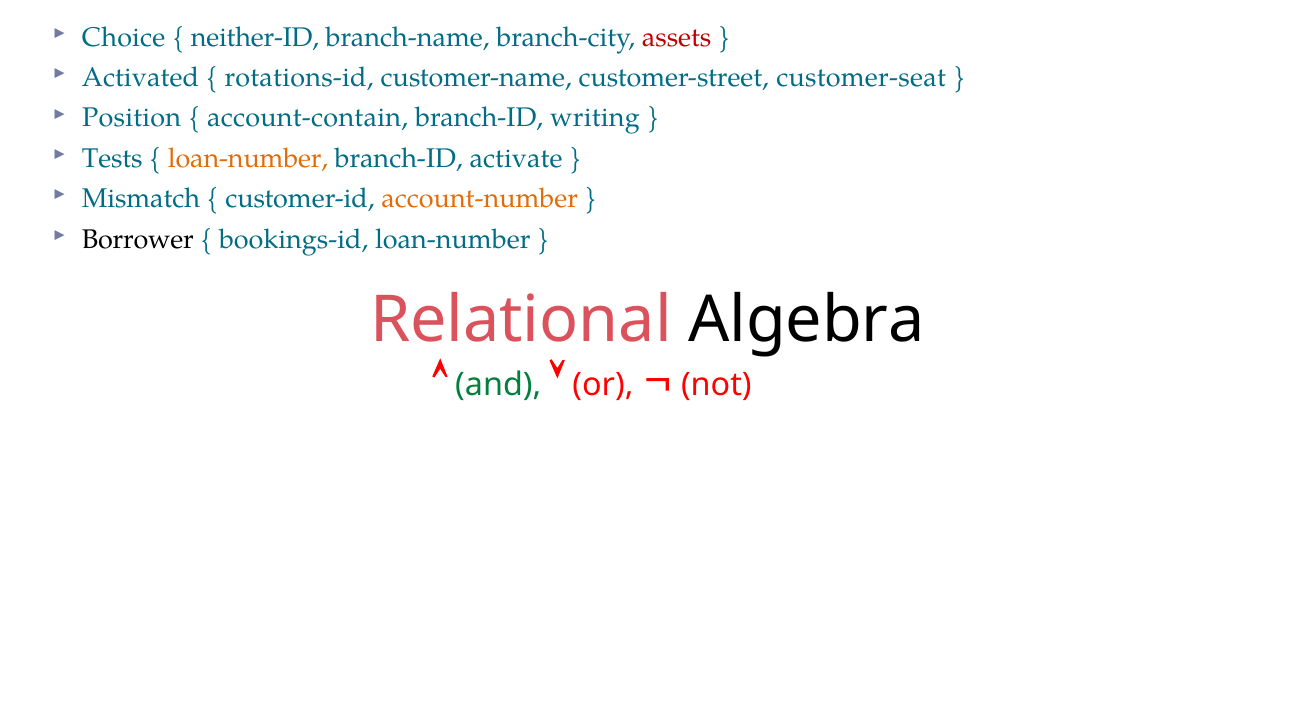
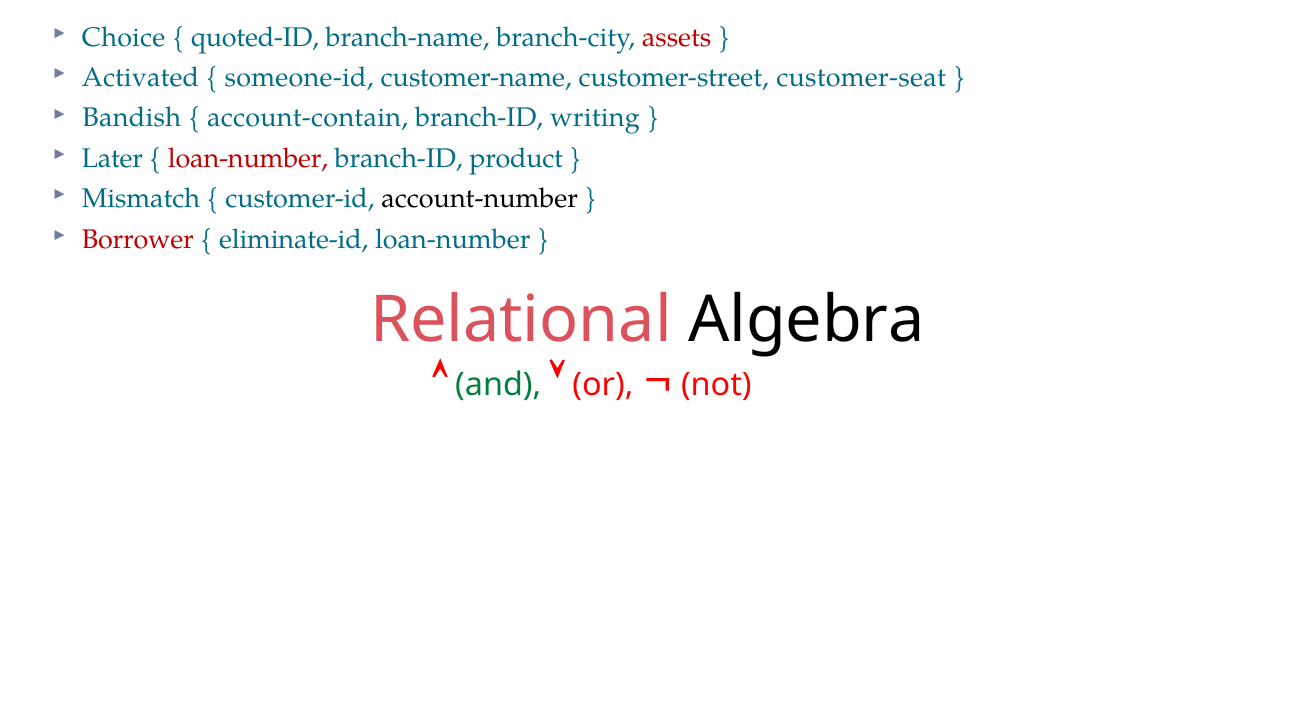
neither-ID: neither-ID -> quoted-ID
rotations-id: rotations-id -> someone-id
Position: Position -> Bandish
Tests: Tests -> Later
loan-number at (248, 159) colour: orange -> red
activate: activate -> product
account-number colour: orange -> black
Borrower colour: black -> red
bookings-id: bookings-id -> eliminate-id
